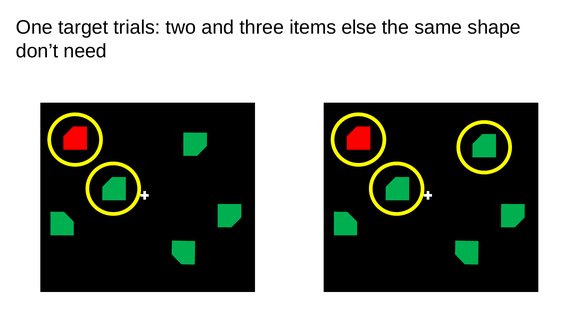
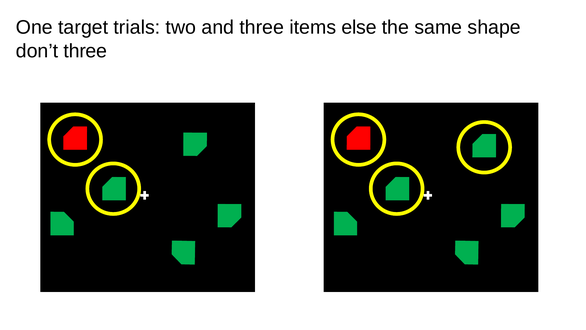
don’t need: need -> three
